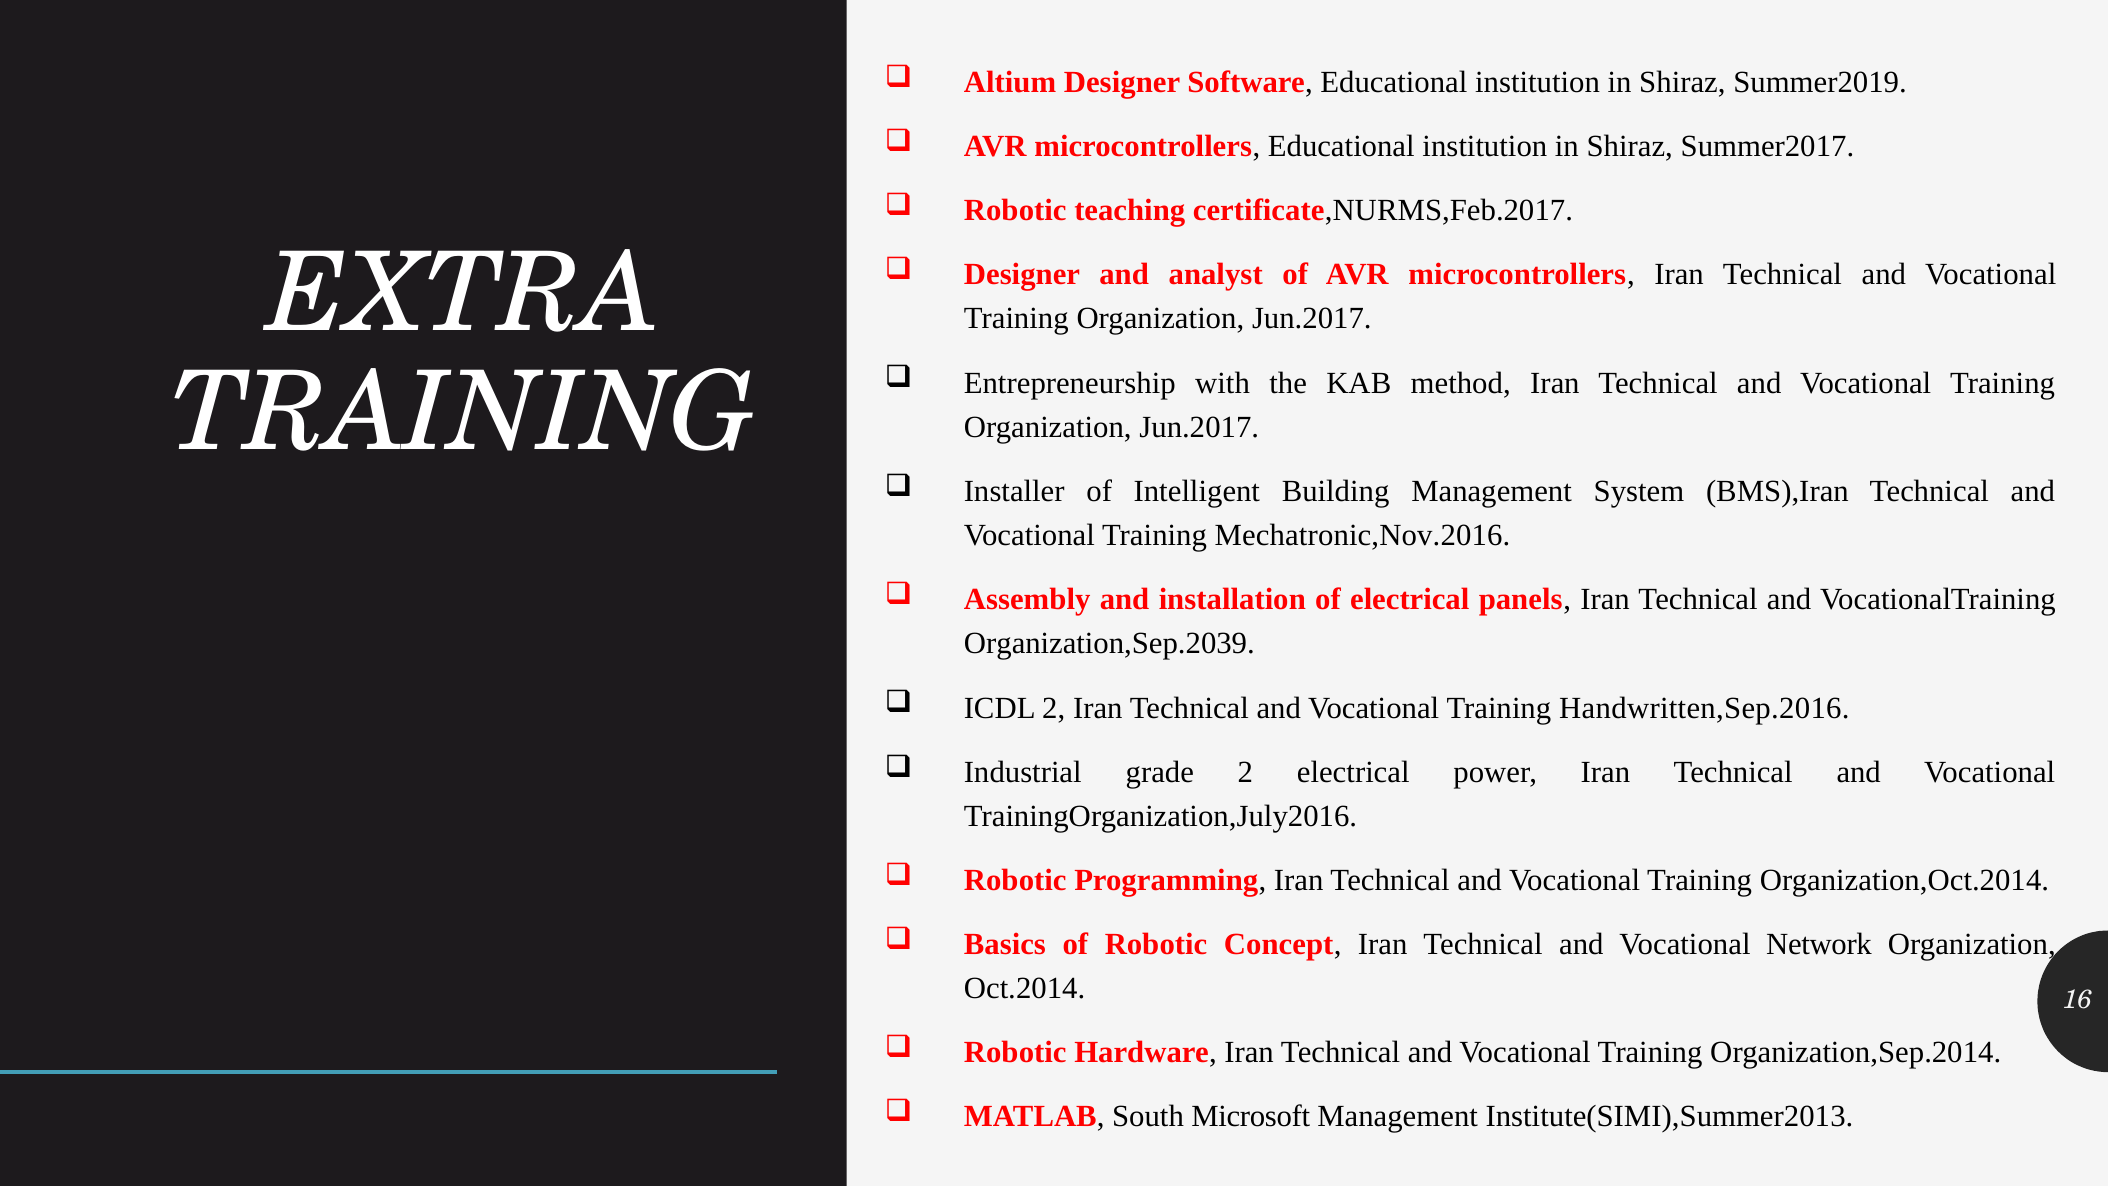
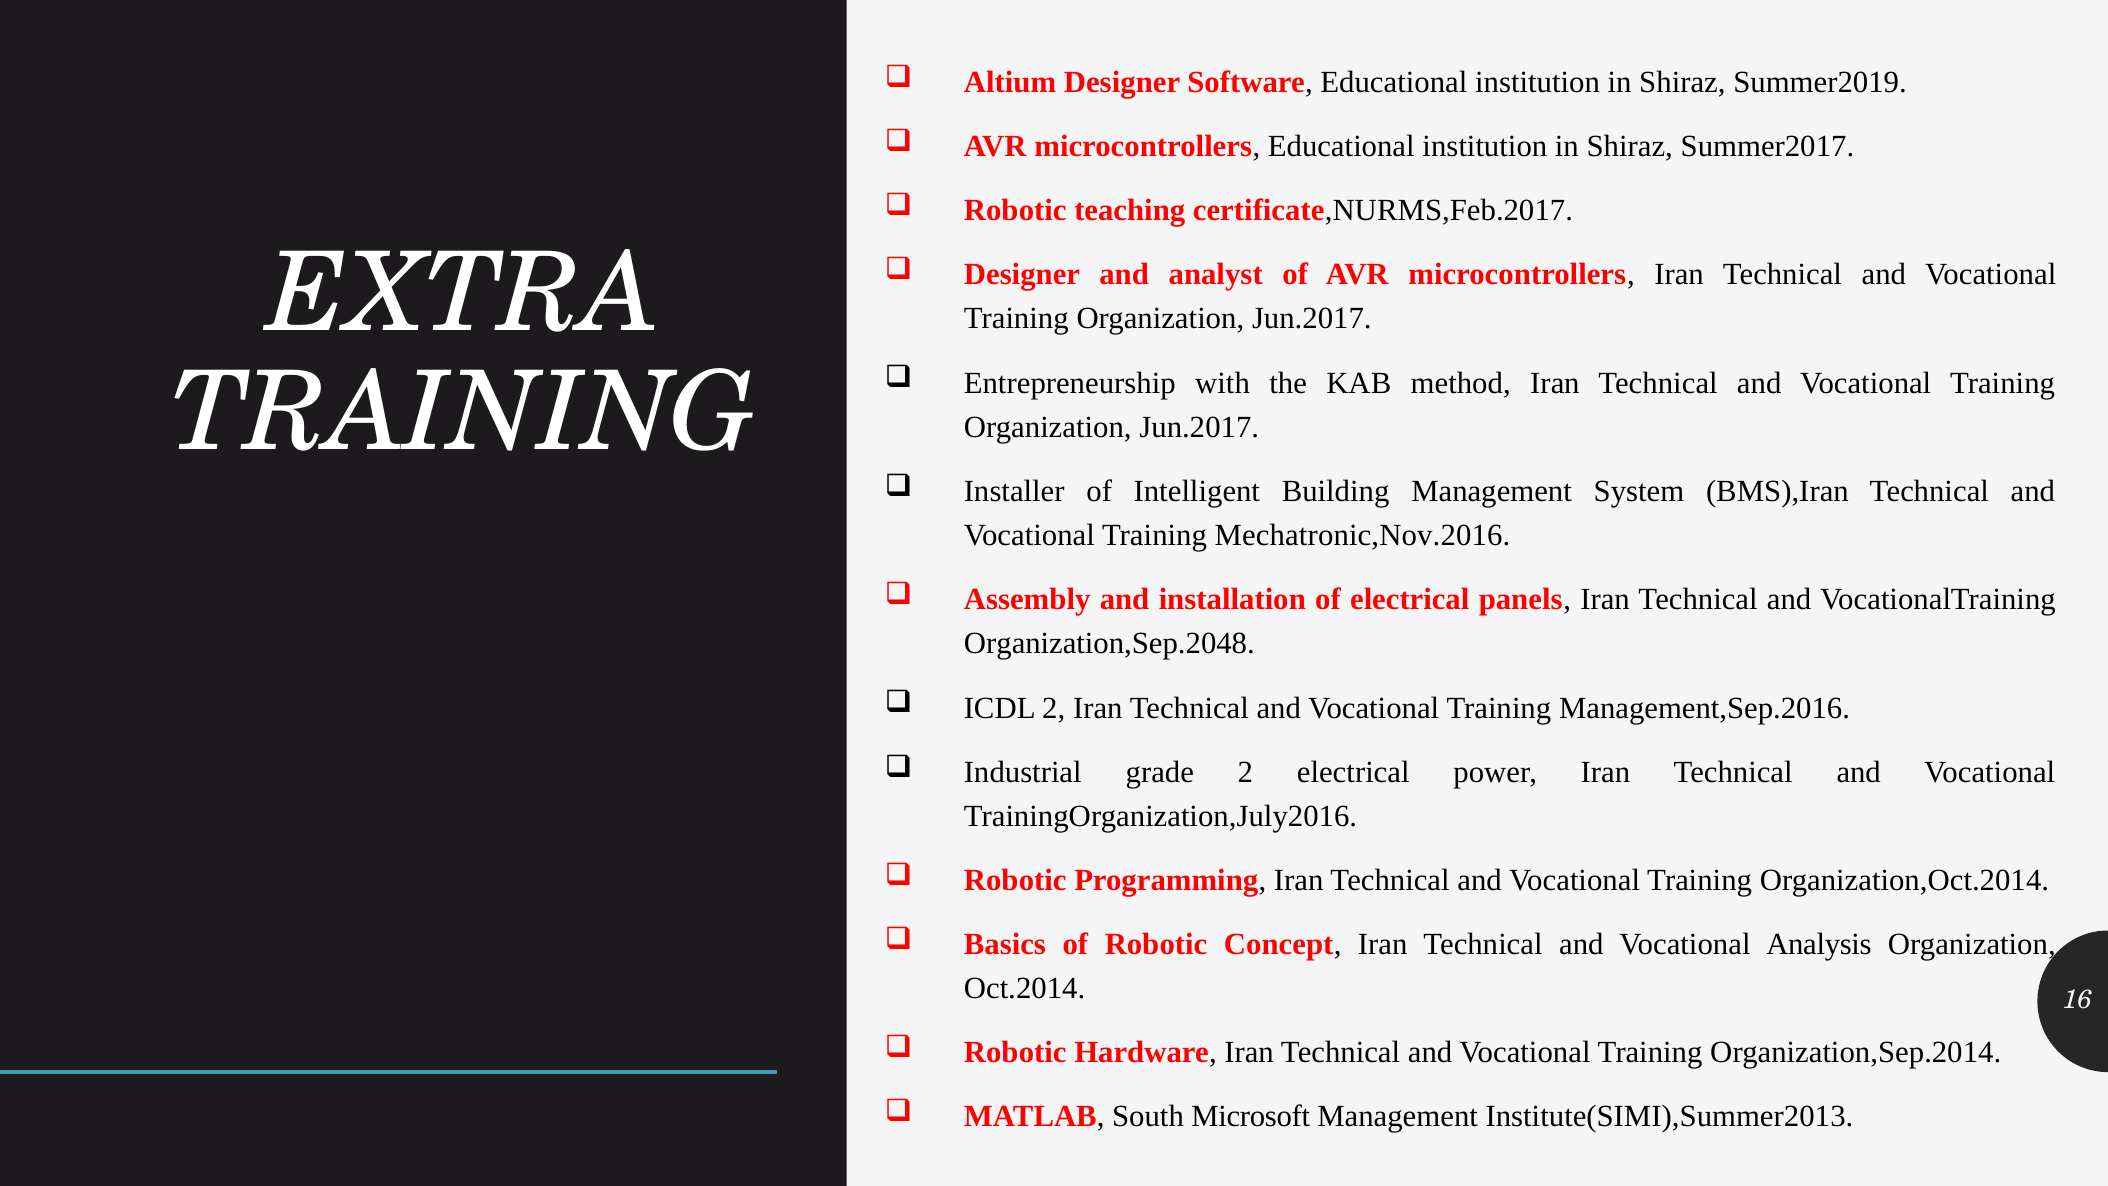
Organization,Sep.2039: Organization,Sep.2039 -> Organization,Sep.2048
Handwritten,Sep.2016: Handwritten,Sep.2016 -> Management,Sep.2016
Network: Network -> Analysis
